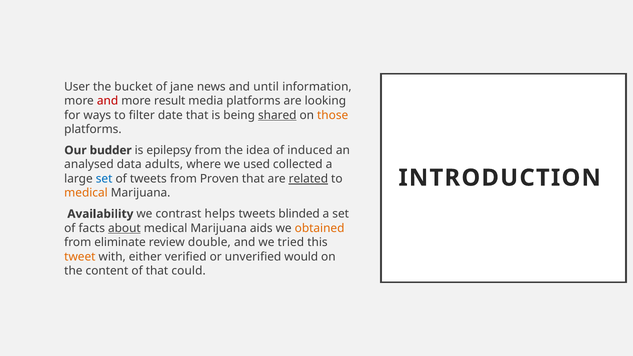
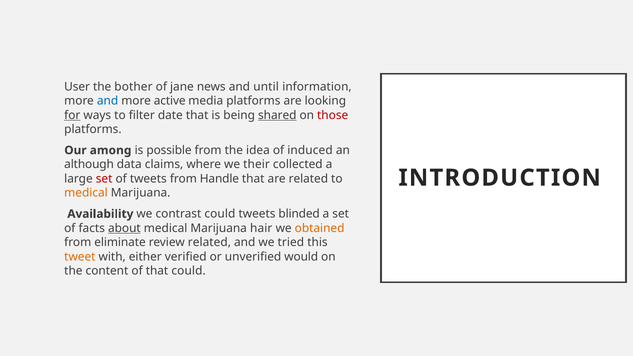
bucket: bucket -> bother
and at (108, 101) colour: red -> blue
result: result -> active
for underline: none -> present
those colour: orange -> red
budder: budder -> among
epilepsy: epilepsy -> possible
analysed: analysed -> although
adults: adults -> claims
used: used -> their
set at (104, 179) colour: blue -> red
Proven: Proven -> Handle
related at (308, 179) underline: present -> none
contrast helps: helps -> could
aids: aids -> hair
review double: double -> related
